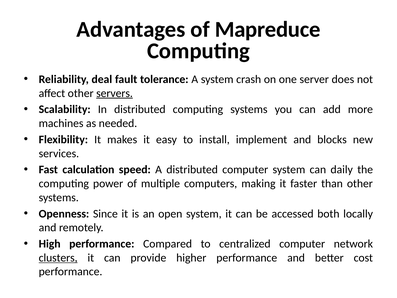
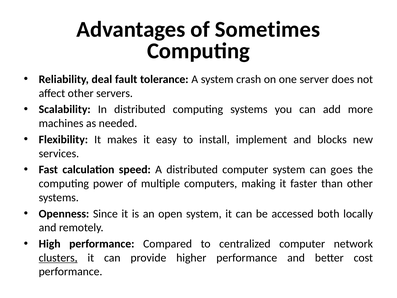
Mapreduce: Mapreduce -> Sometimes
servers underline: present -> none
daily: daily -> goes
